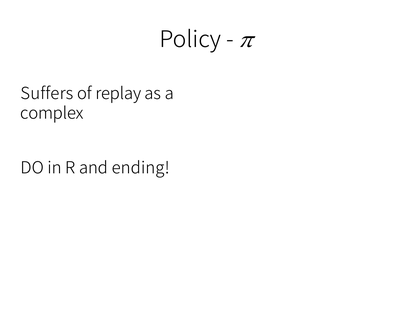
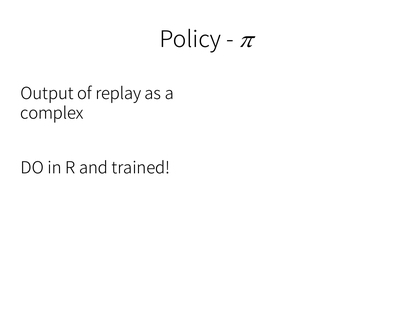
Suffers: Suffers -> Output
ending: ending -> trained
